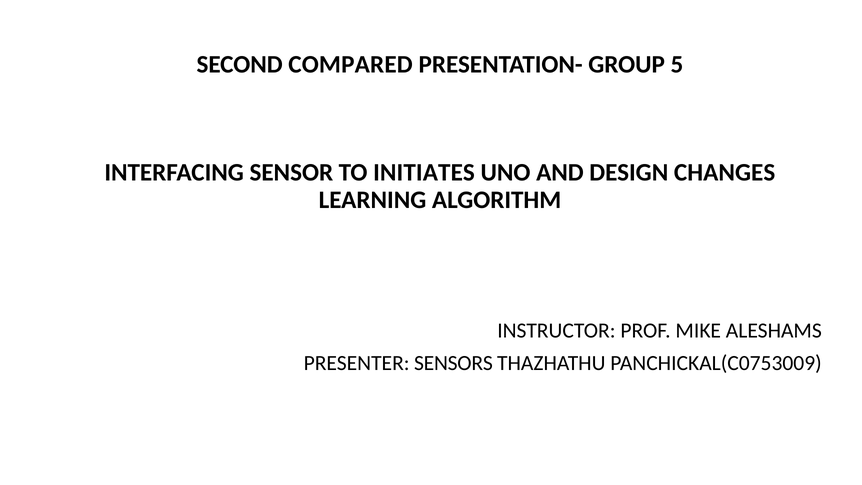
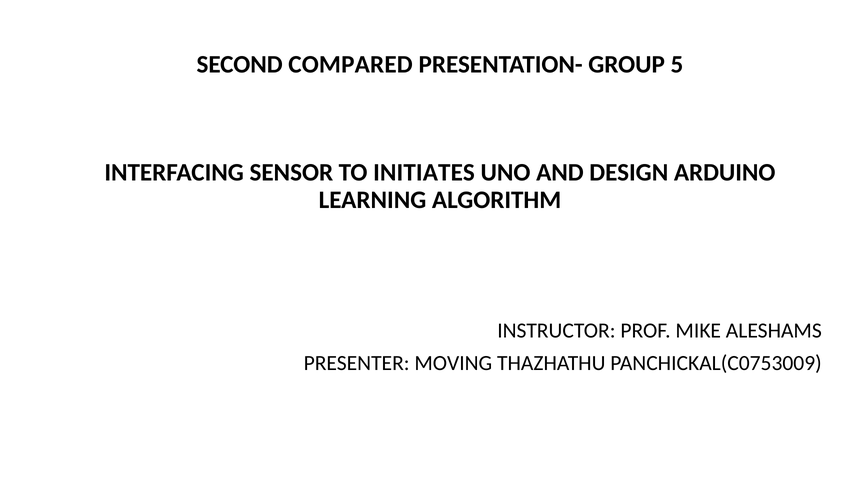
CHANGES: CHANGES -> ARDUINO
SENSORS: SENSORS -> MOVING
